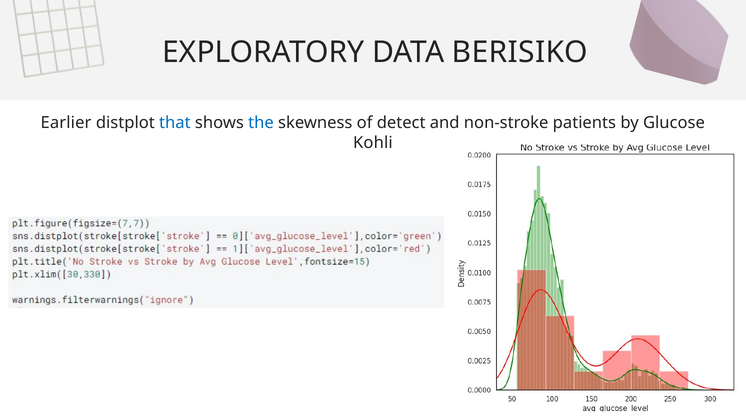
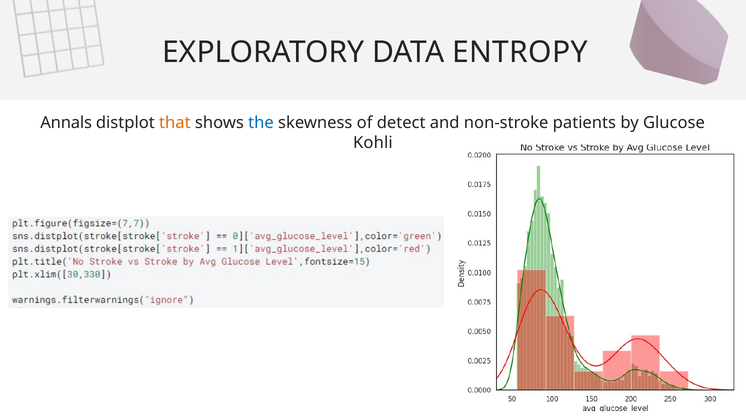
BERISIKO: BERISIKO -> ENTROPY
Earlier: Earlier -> Annals
that colour: blue -> orange
